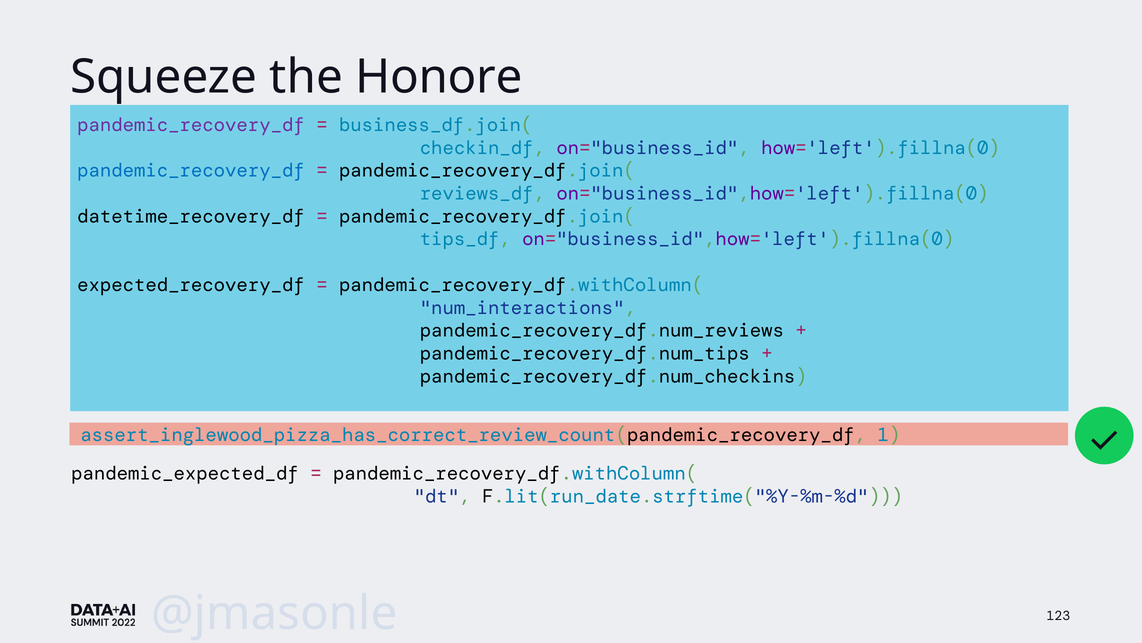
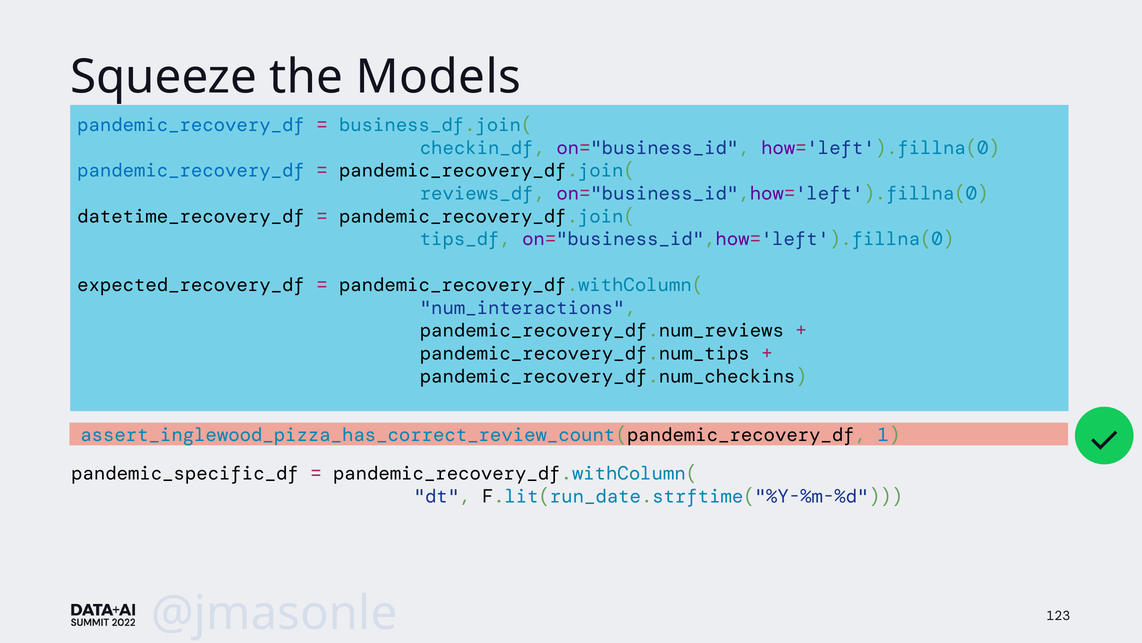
Honore: Honore -> Models
pandemic_recovery_df at (191, 125) colour: purple -> blue
pandemic_expected_df: pandemic_expected_df -> pandemic_specific_df
